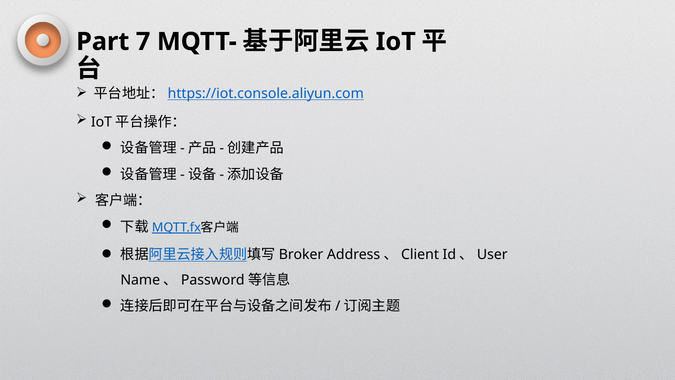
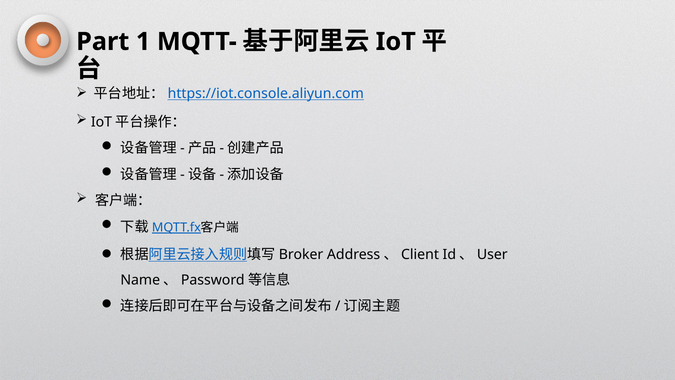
7: 7 -> 1
